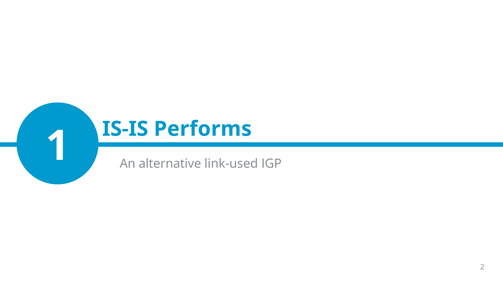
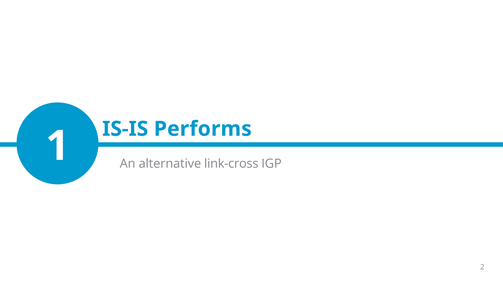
link-used: link-used -> link-cross
